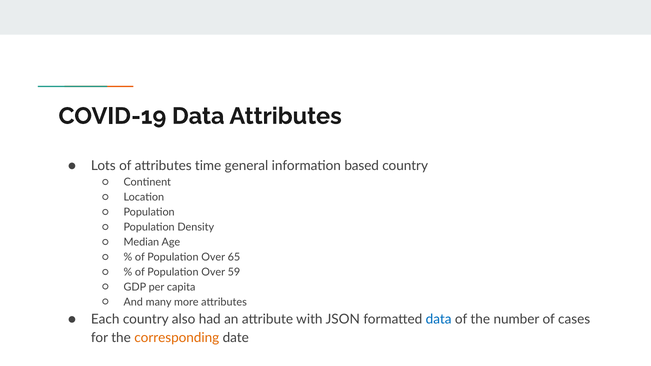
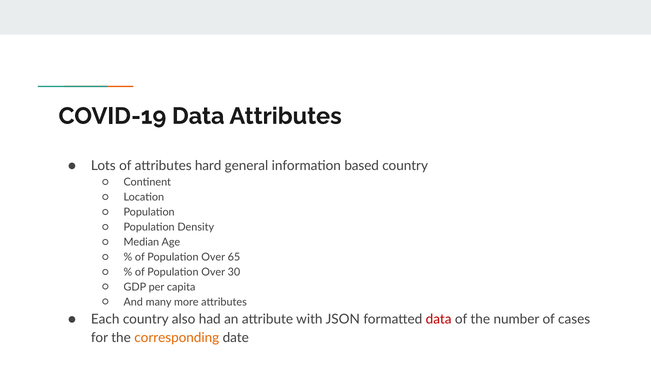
time: time -> hard
59: 59 -> 30
data at (439, 319) colour: blue -> red
